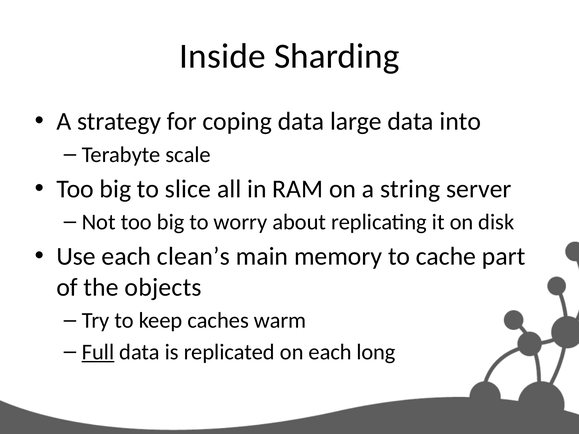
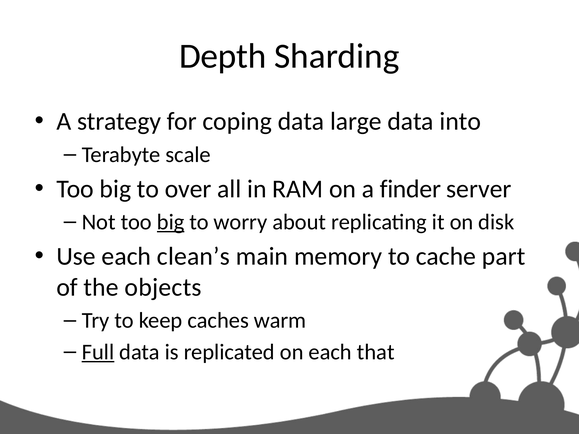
Inside: Inside -> Depth
slice: slice -> over
string: string -> finder
big at (171, 222) underline: none -> present
long: long -> that
